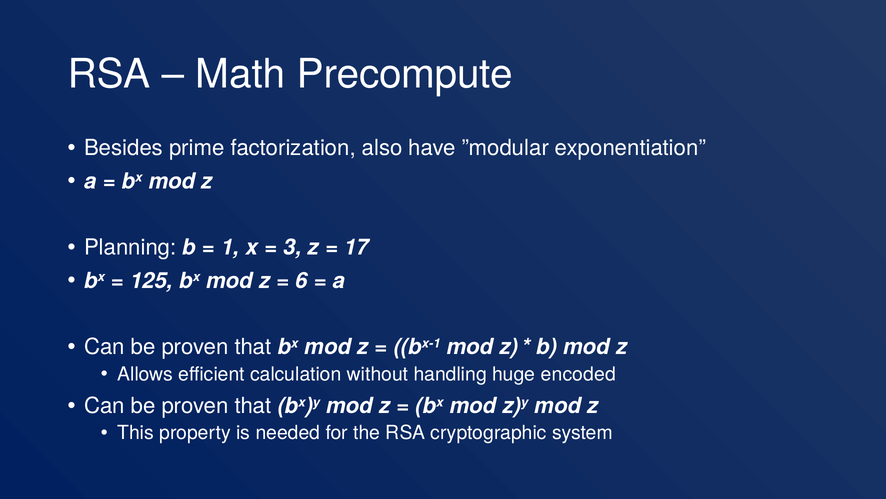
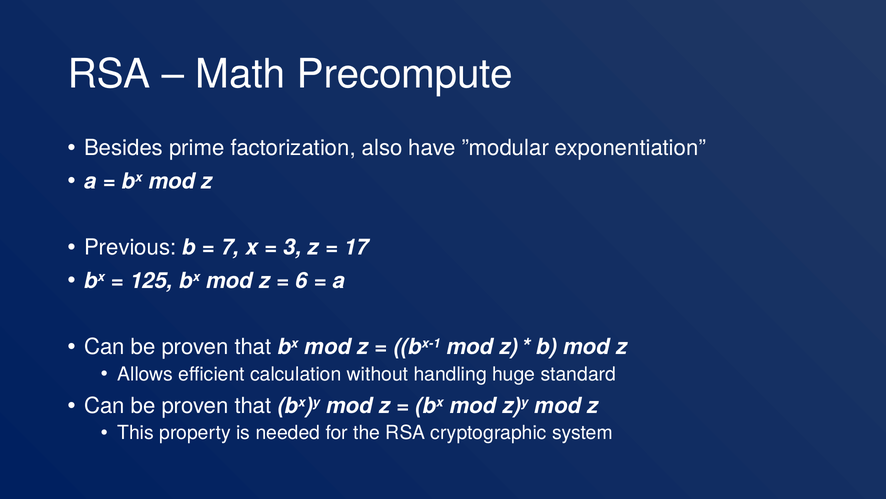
Planning: Planning -> Previous
1: 1 -> 7
encoded: encoded -> standard
